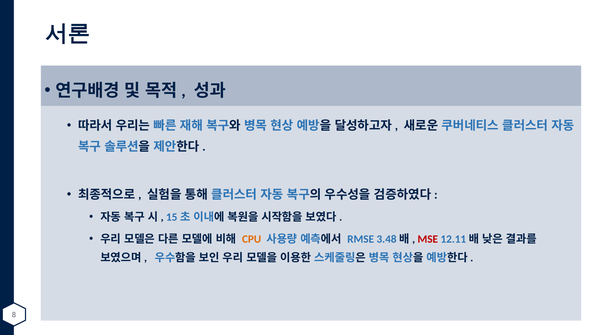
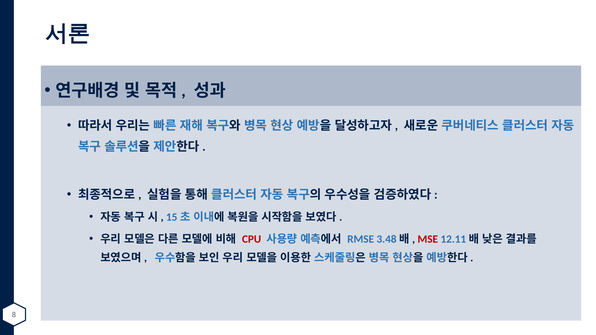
CPU colour: orange -> red
